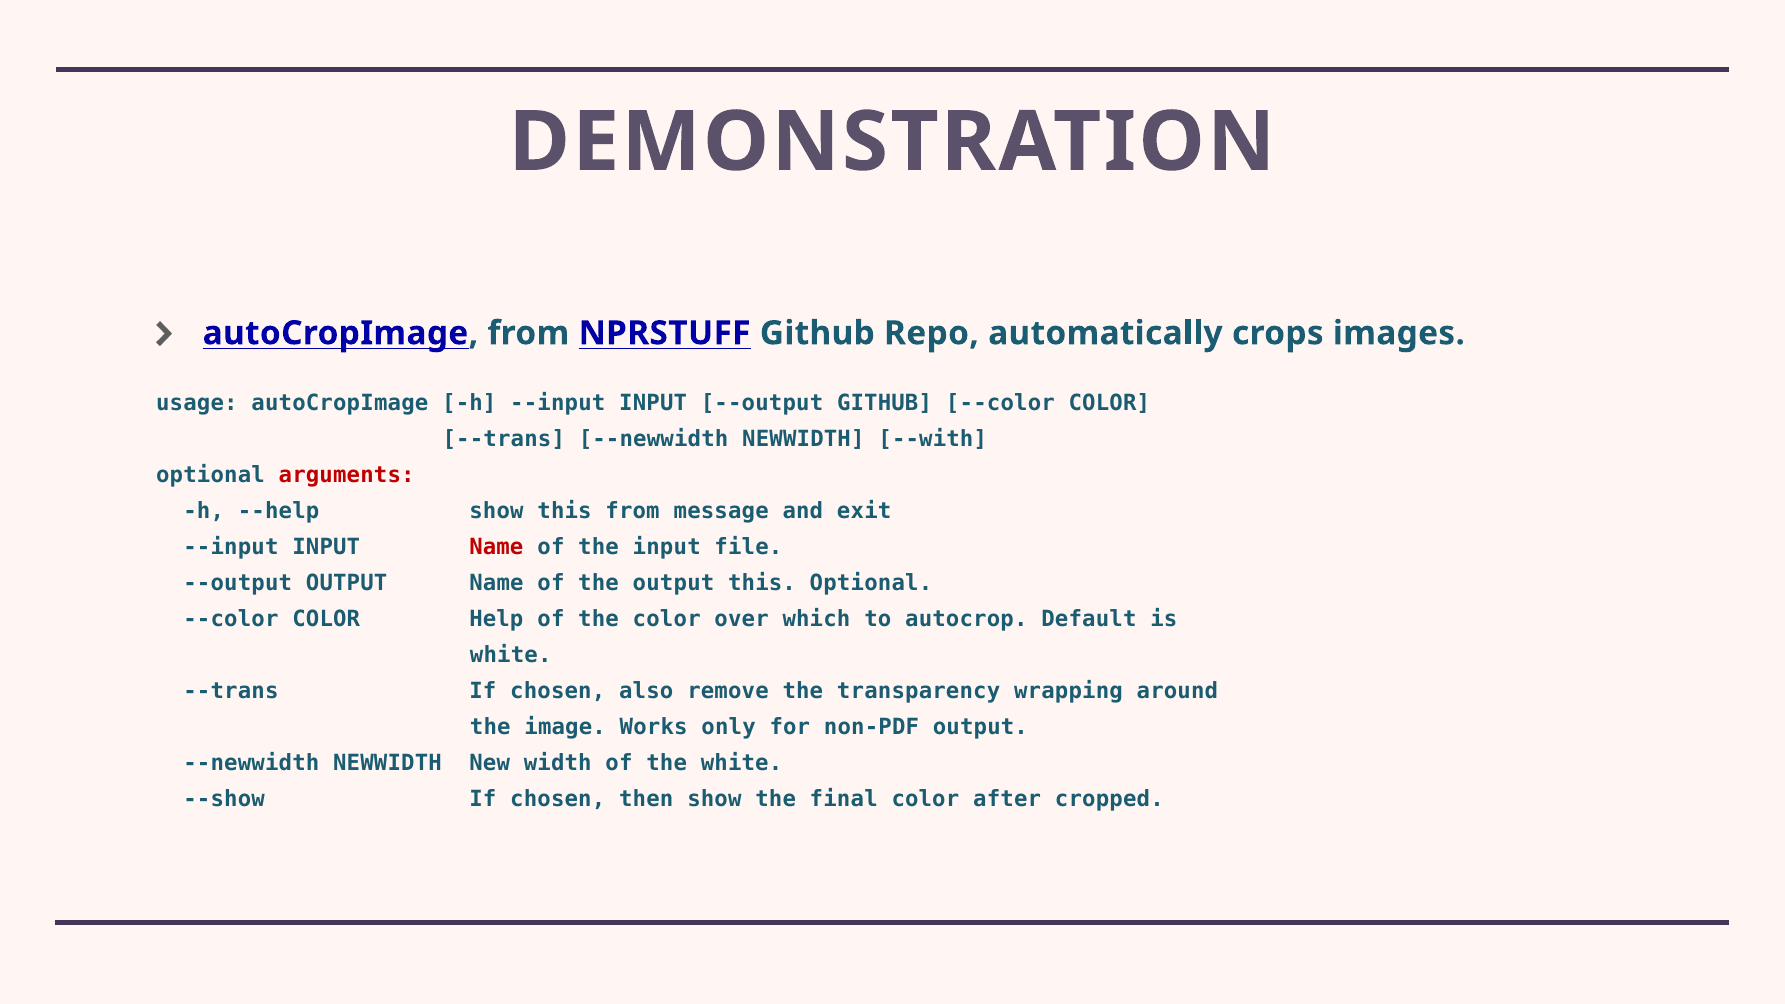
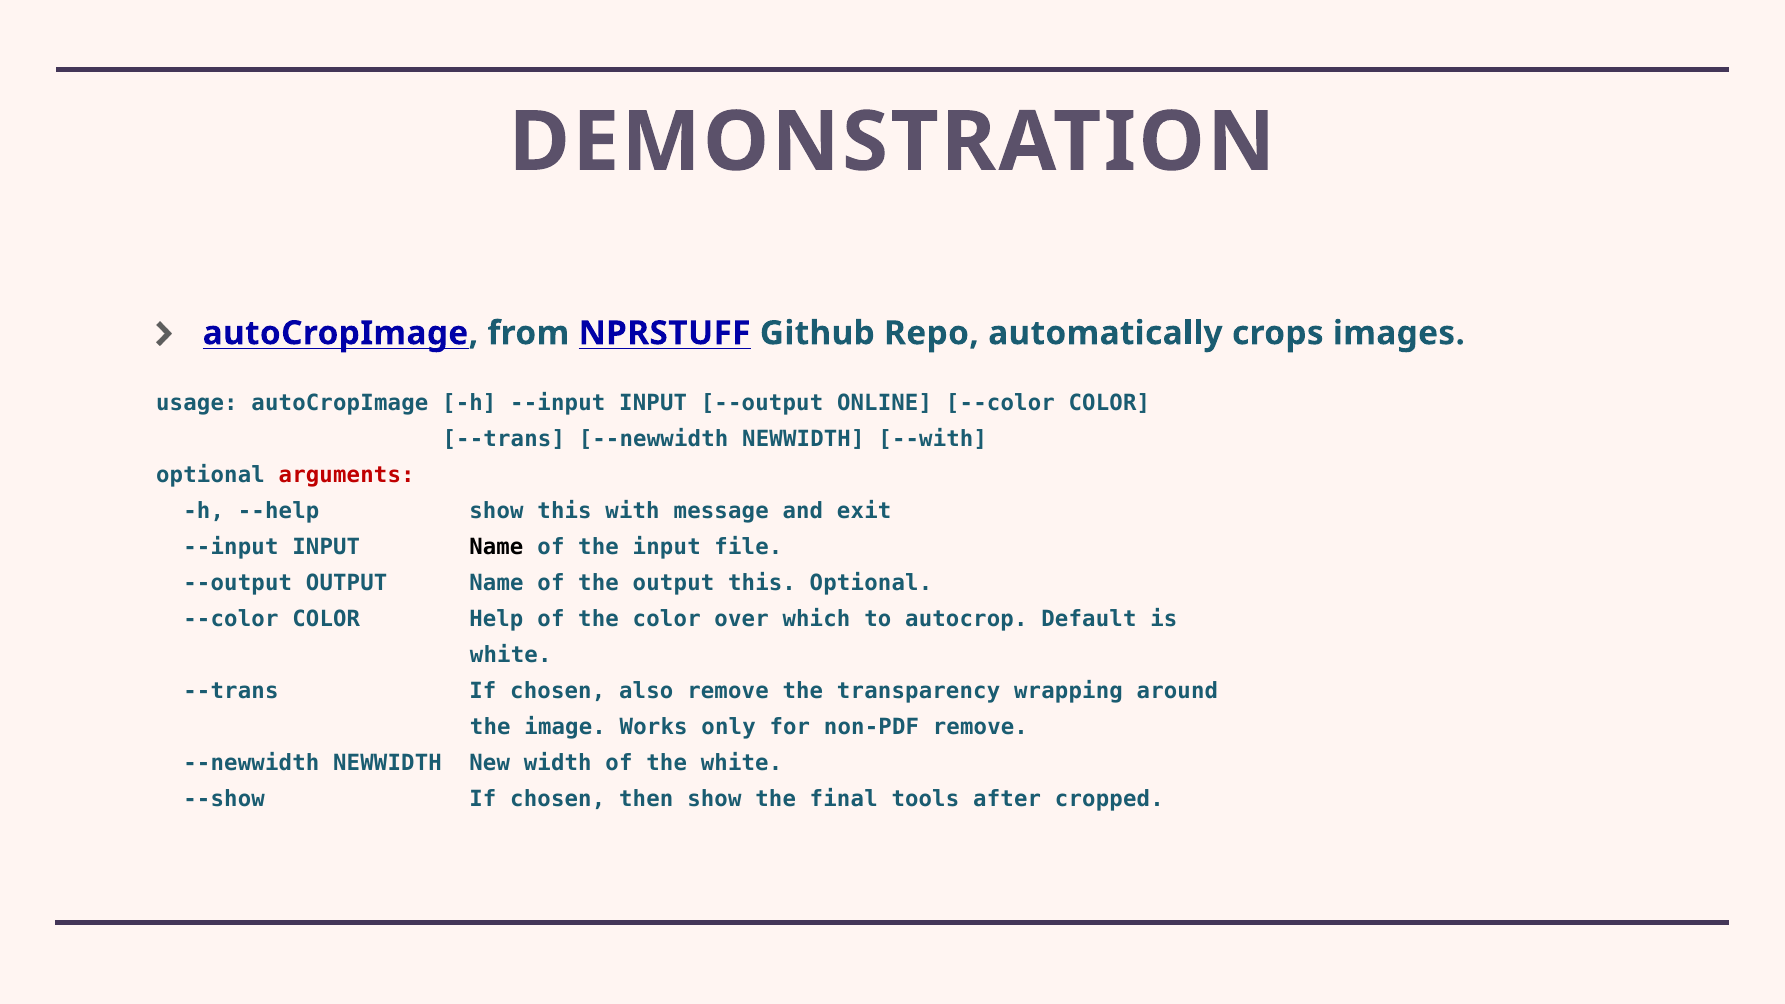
--output GITHUB: GITHUB -> ONLINE
this from: from -> with
Name at (496, 547) colour: red -> black
non-PDF output: output -> remove
final color: color -> tools
